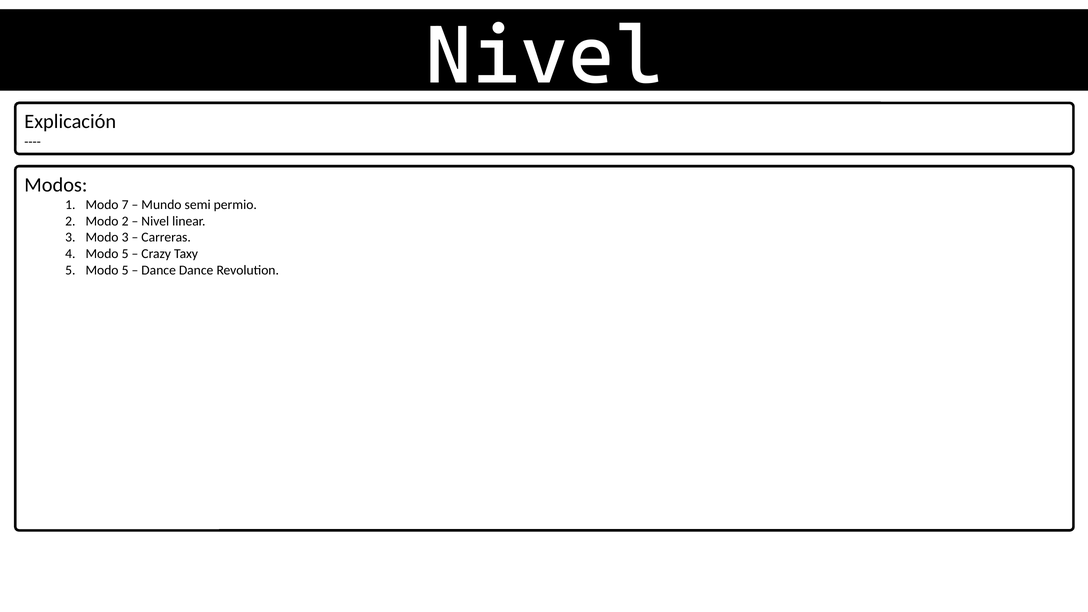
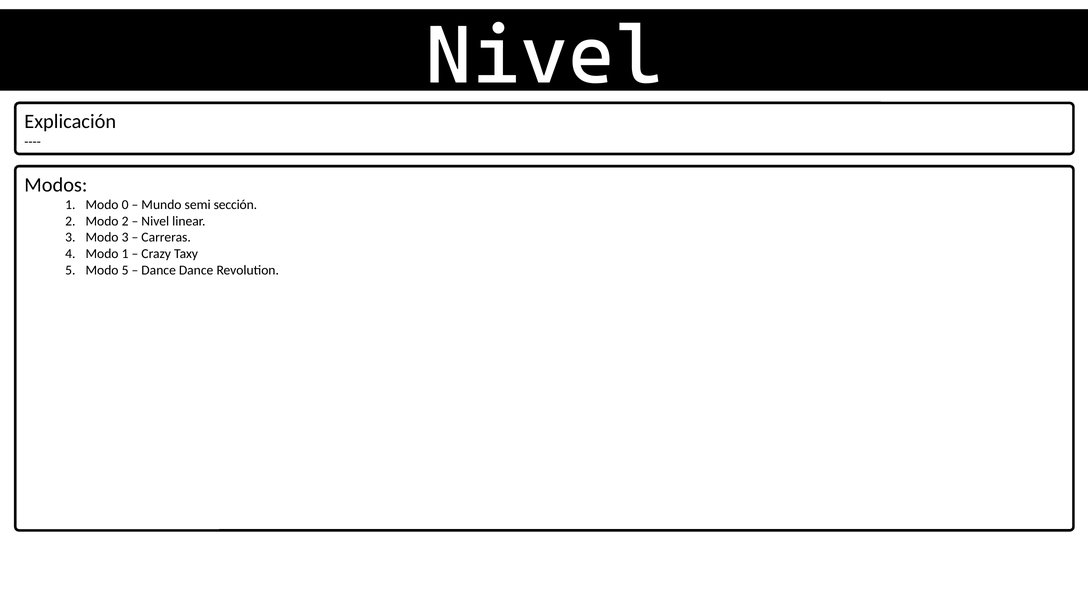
7: 7 -> 0
permio: permio -> sección
4 Modo 5: 5 -> 1
